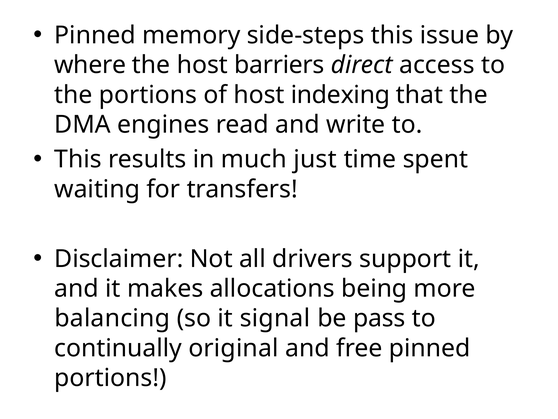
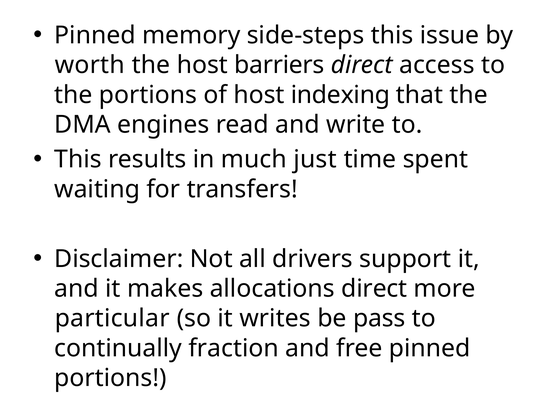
where: where -> worth
allocations being: being -> direct
balancing: balancing -> particular
signal: signal -> writes
original: original -> fraction
